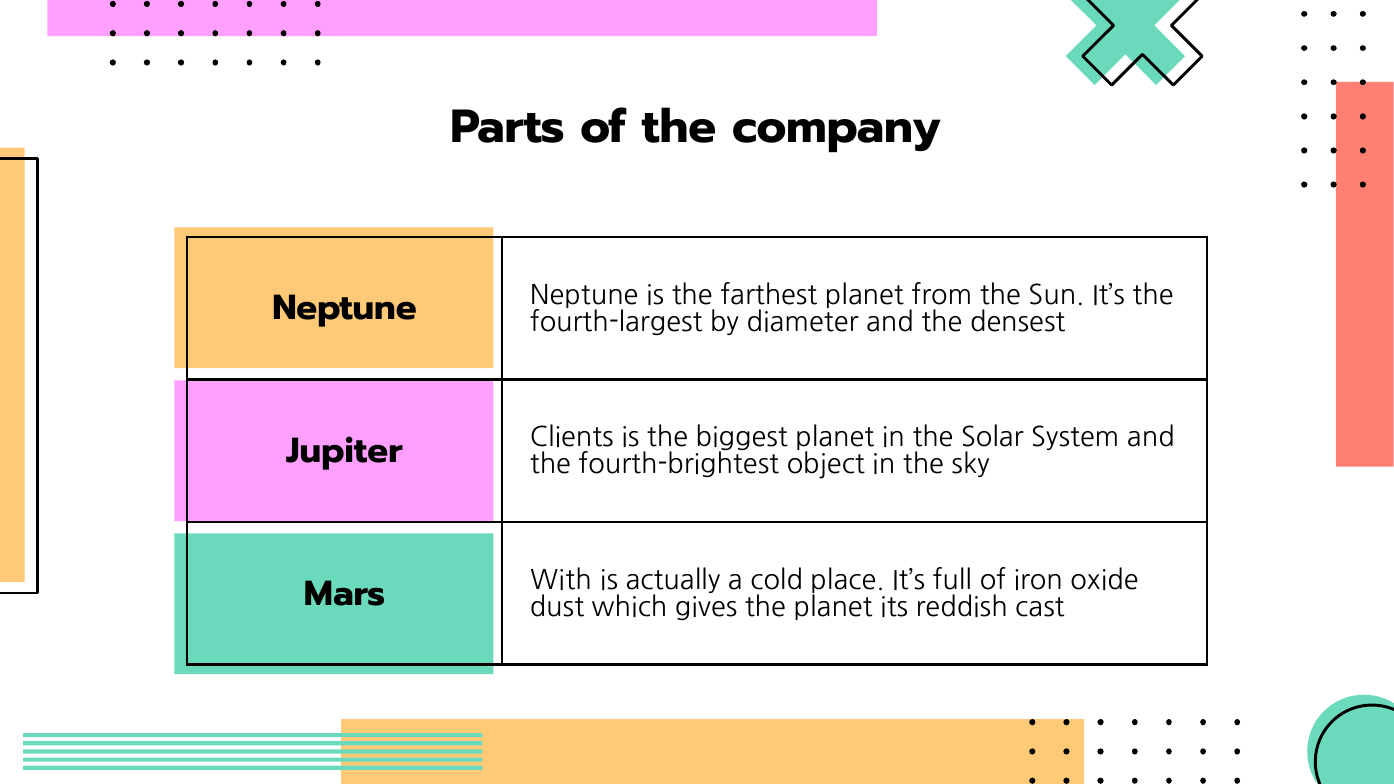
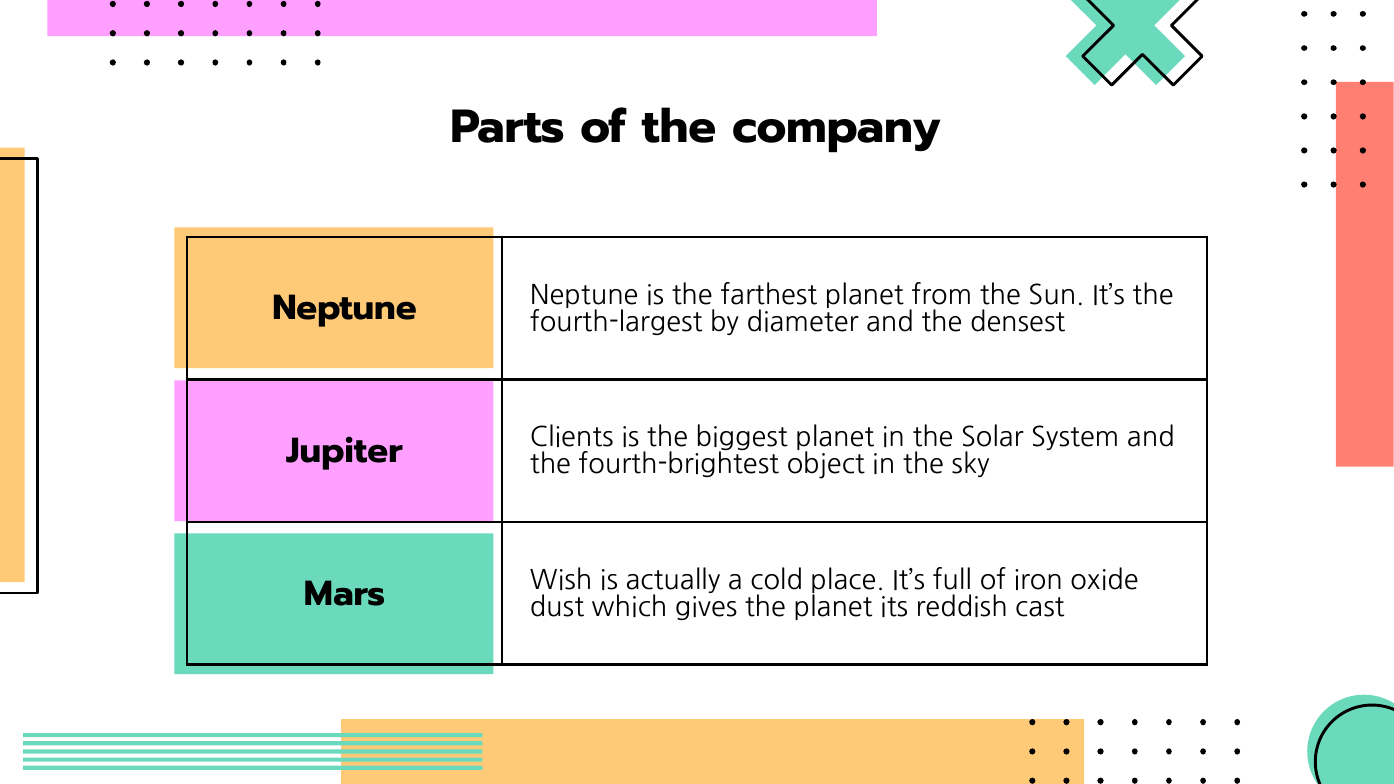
With: With -> Wish
